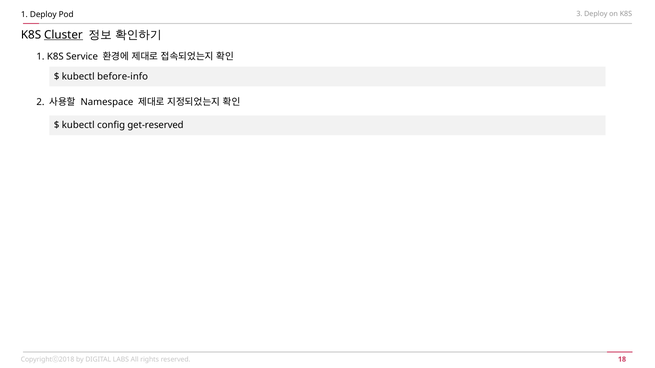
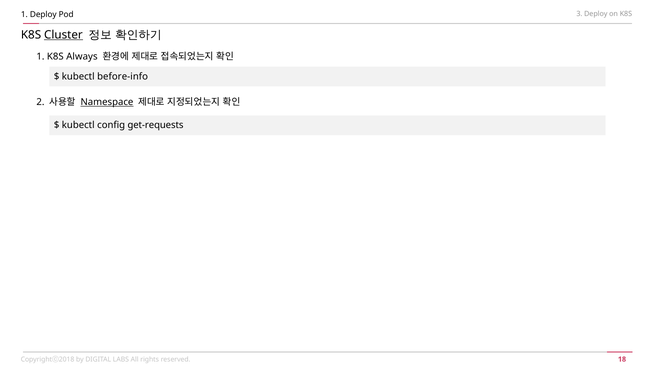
Service: Service -> Always
Namespace underline: none -> present
get-reserved: get-reserved -> get-requests
